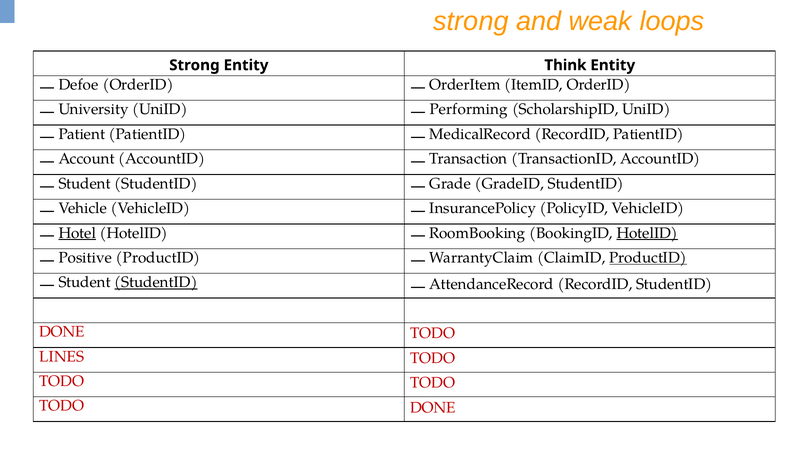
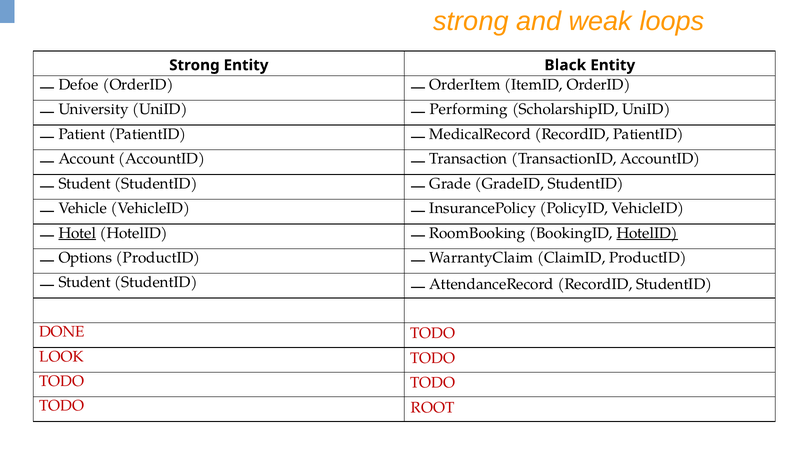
Think: Think -> Black
Positive: Positive -> Options
ProductID at (648, 258) underline: present -> none
StudentID at (156, 282) underline: present -> none
LINES: LINES -> LOOK
TODO DONE: DONE -> ROOT
